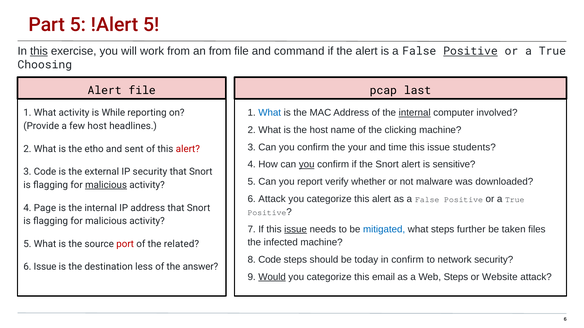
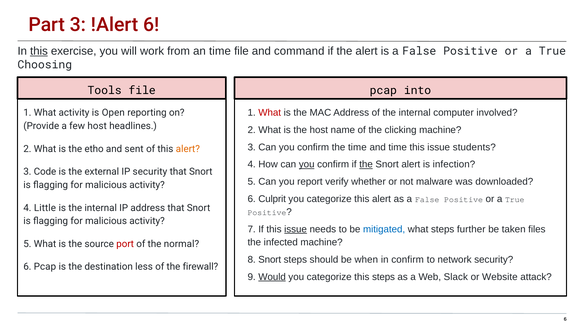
Part 5: 5 -> 3
!Alert 5: 5 -> 6
an from: from -> time
Positive at (470, 51) underline: present -> none
Alert at (105, 91): Alert -> Tools
last: last -> into
What at (270, 113) colour: blue -> red
internal at (415, 113) underline: present -> none
While: While -> Open
the your: your -> time
alert at (188, 149) colour: red -> orange
the at (366, 165) underline: none -> present
sensitive: sensitive -> infection
malicious at (106, 185) underline: present -> none
6 Attack: Attack -> Culprit
Page: Page -> Little
related: related -> normal
8 Code: Code -> Snort
today: today -> when
6 Issue: Issue -> Pcap
answer: answer -> firewall
this email: email -> steps
Web Steps: Steps -> Slack
